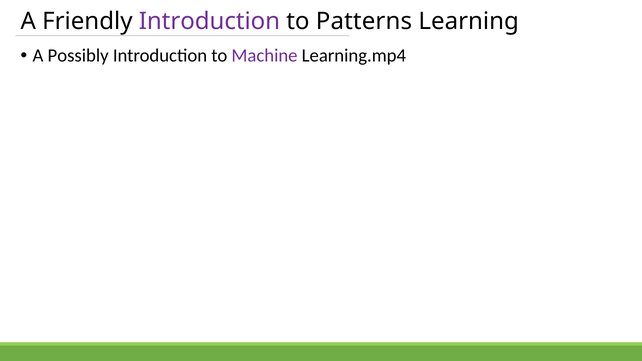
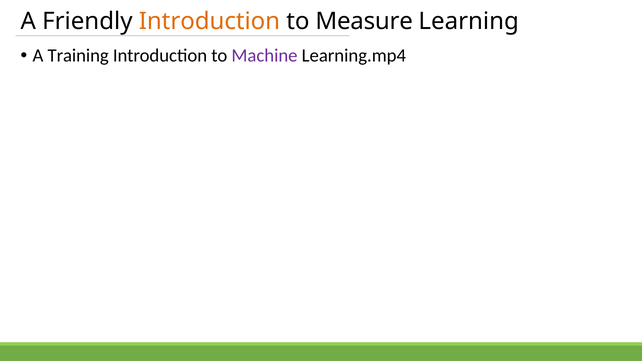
Introduction at (209, 21) colour: purple -> orange
Patterns: Patterns -> Measure
Possibly: Possibly -> Training
